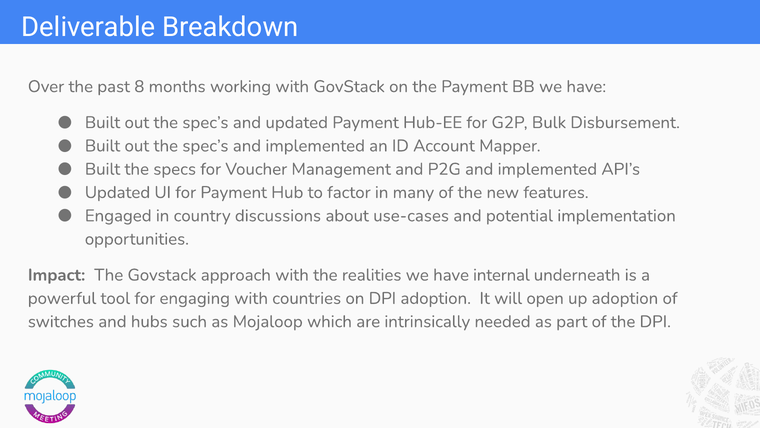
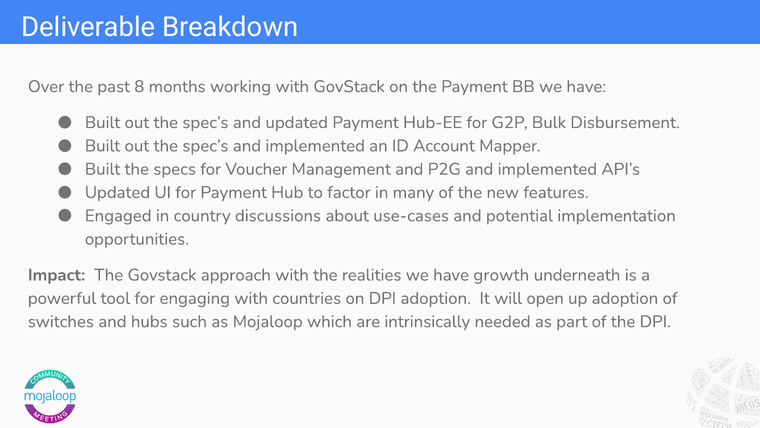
internal: internal -> growth
